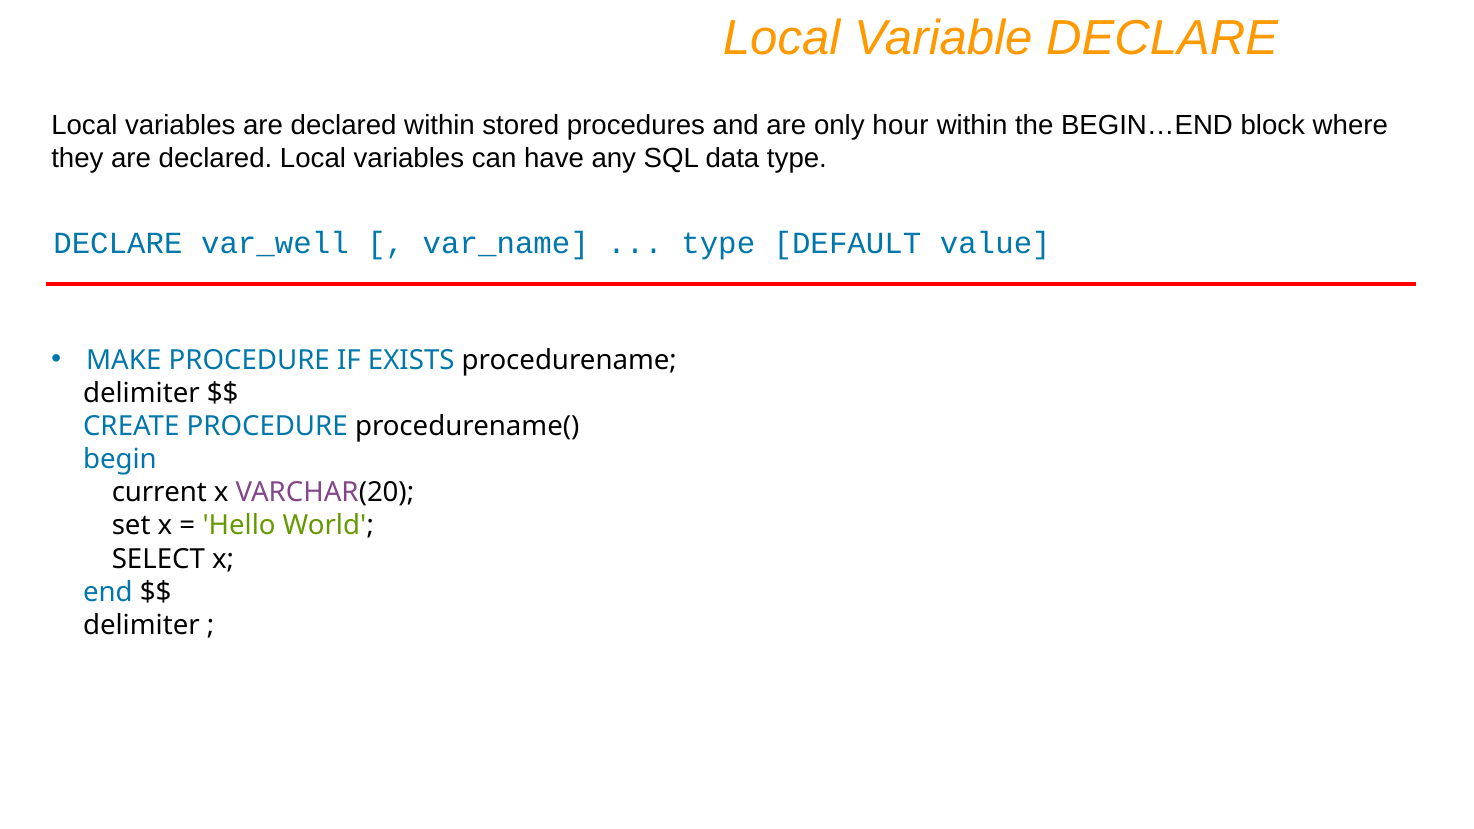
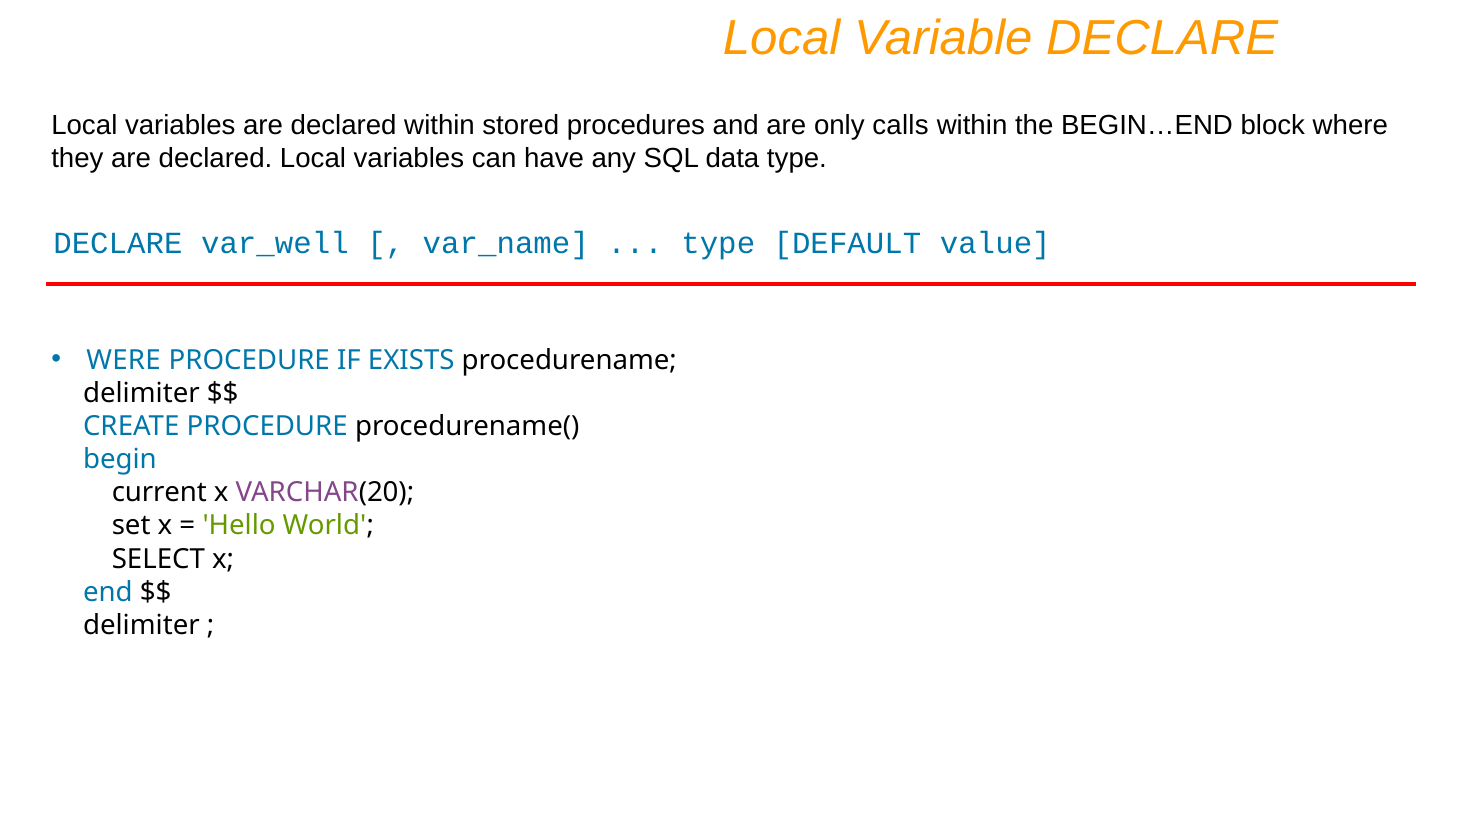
hour: hour -> calls
MAKE: MAKE -> WERE
